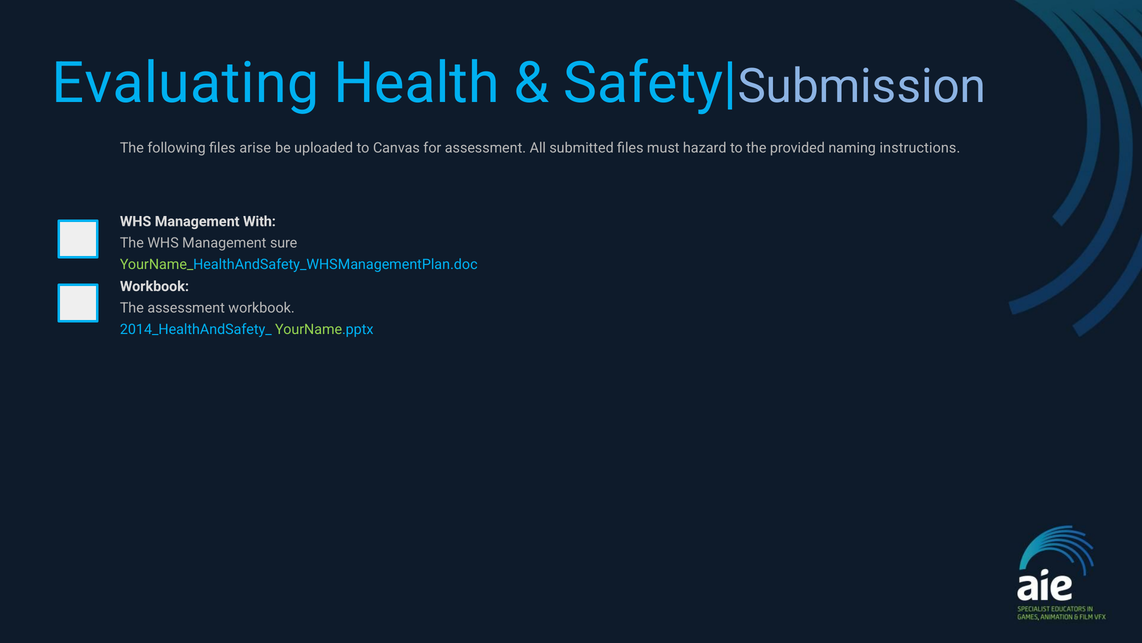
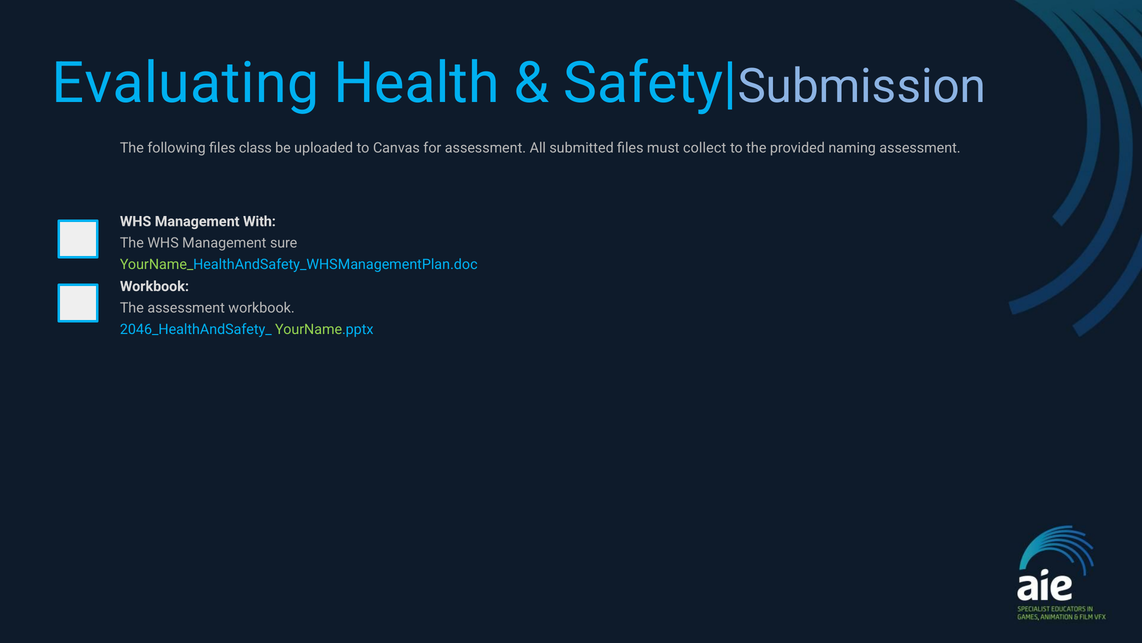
arise: arise -> class
hazard: hazard -> collect
naming instructions: instructions -> assessment
2014_HealthAndSafety_: 2014_HealthAndSafety_ -> 2046_HealthAndSafety_
